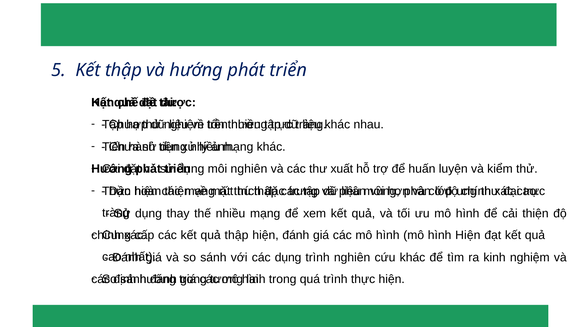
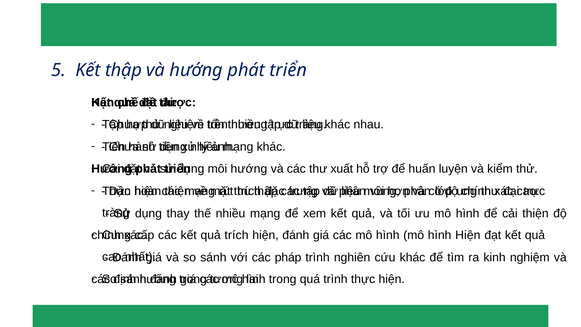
môi nghiên: nghiên -> hướng
quả thập: thập -> trích
các dụng: dụng -> pháp
